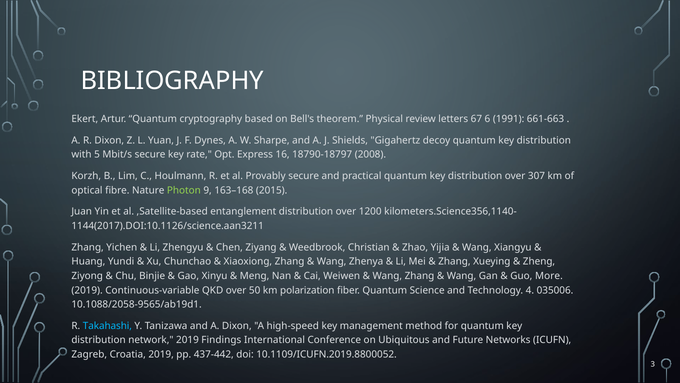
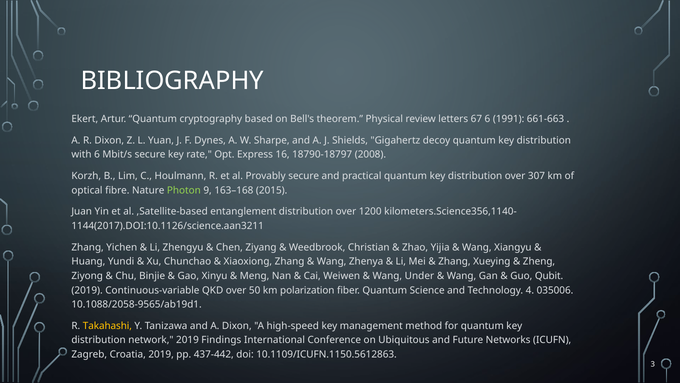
with 5: 5 -> 6
Wang Zhang: Zhang -> Under
More: More -> Qubit
Takahashi colour: light blue -> yellow
10.1109/ICUFN.2019.8800052: 10.1109/ICUFN.2019.8800052 -> 10.1109/ICUFN.1150.5612863
